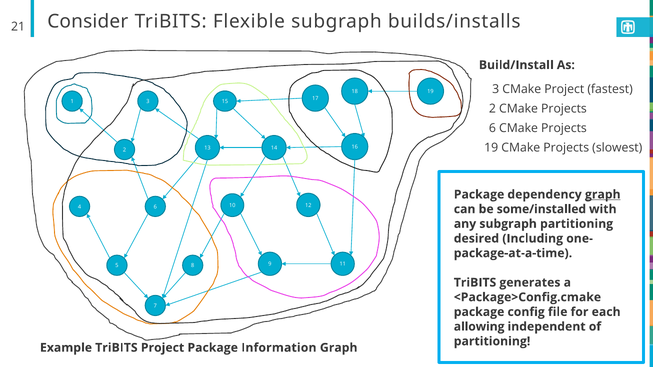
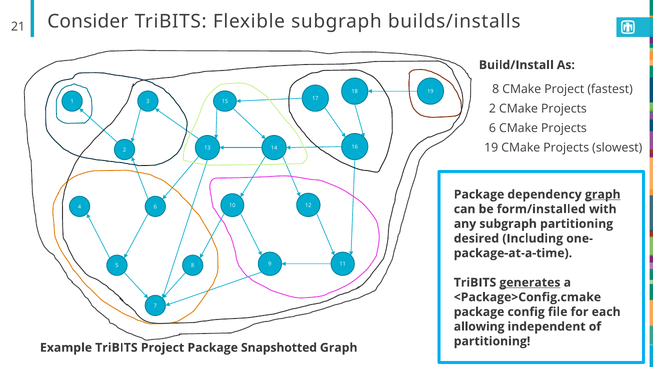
19 3: 3 -> 8
some/installed: some/installed -> form/installed
generates underline: none -> present
Information: Information -> Snapshotted
